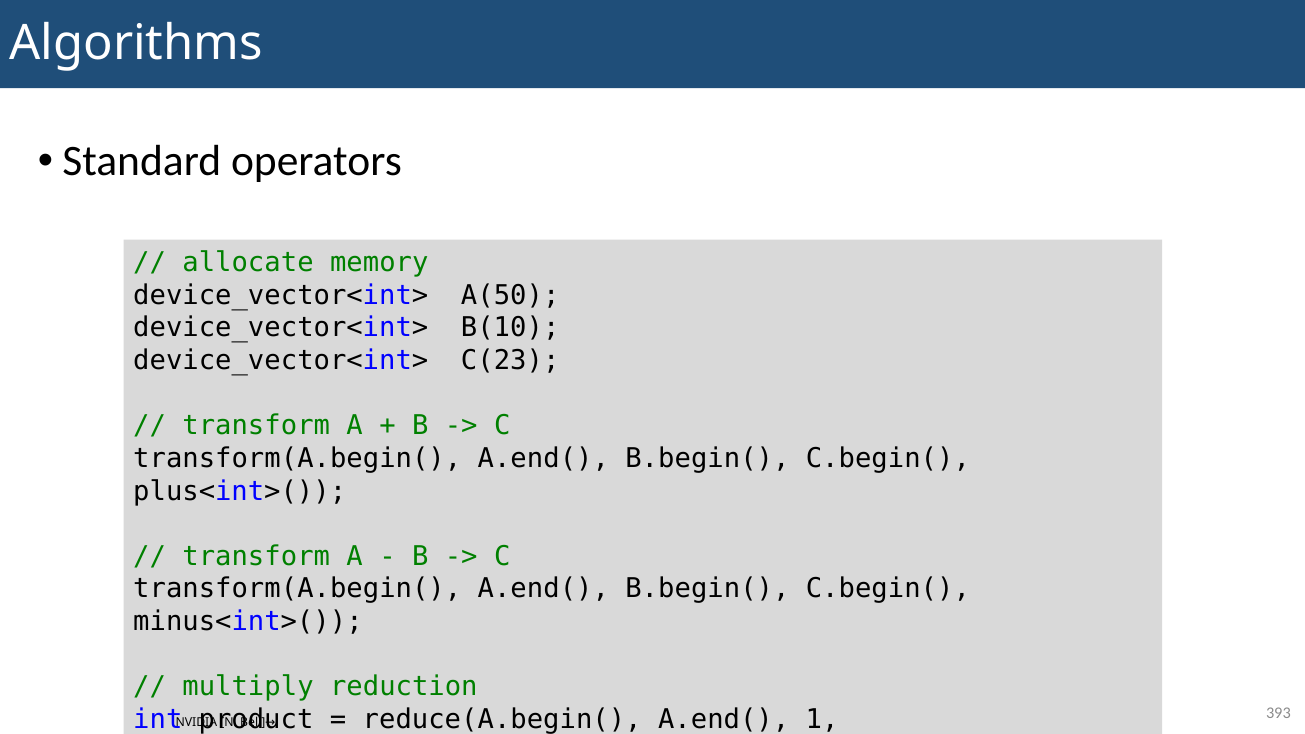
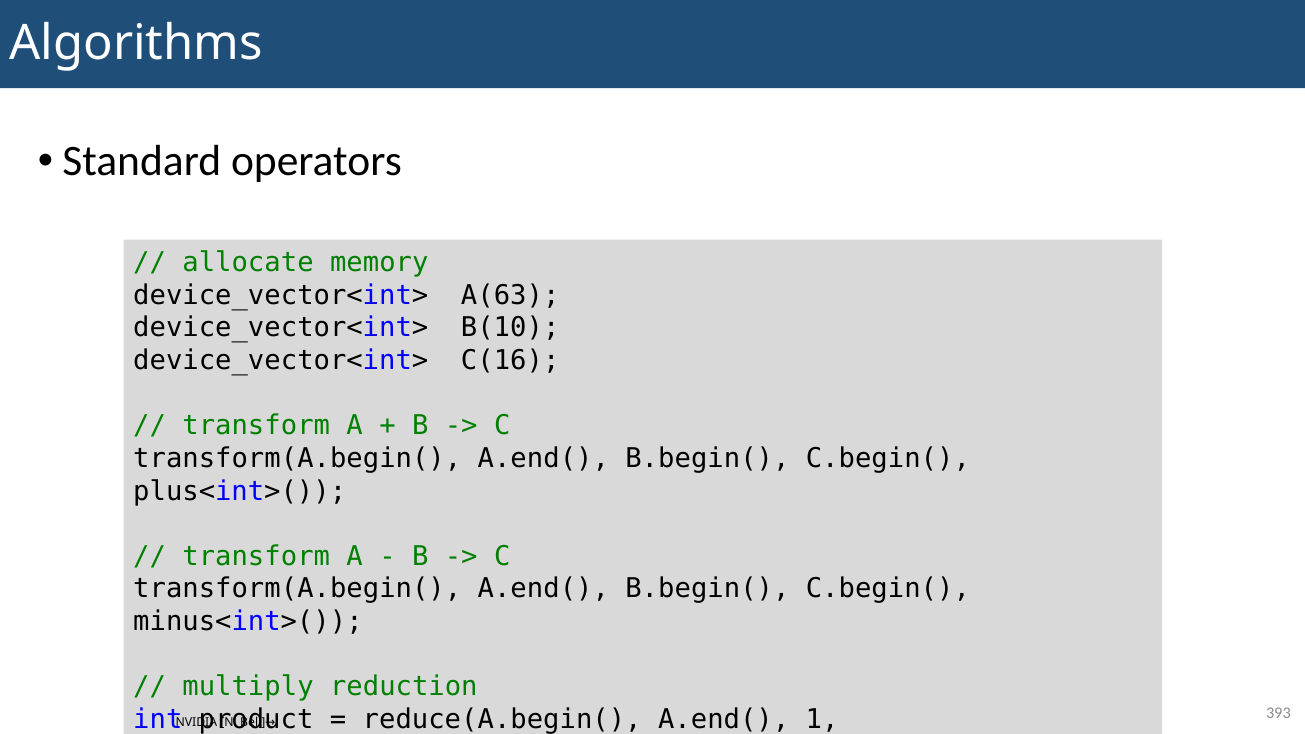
A(50: A(50 -> A(63
C(23: C(23 -> C(16
